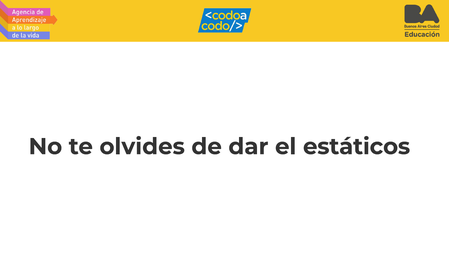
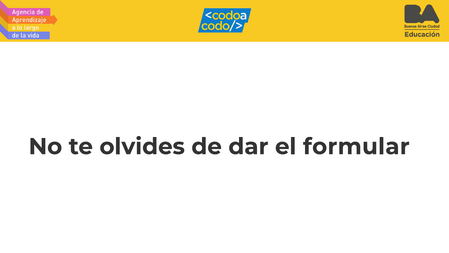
estáticos: estáticos -> formular
